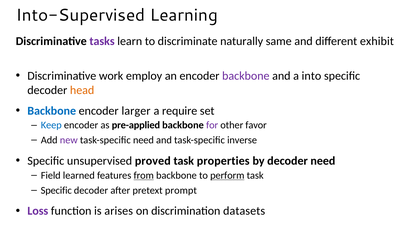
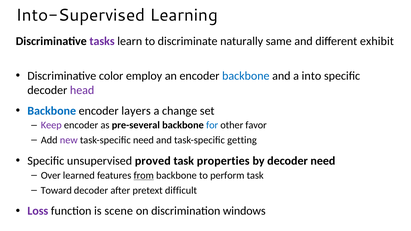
work: work -> color
backbone at (246, 76) colour: purple -> blue
head colour: orange -> purple
larger: larger -> layers
require: require -> change
Keep colour: blue -> purple
pre-applied: pre-applied -> pre-several
for colour: purple -> blue
inverse: inverse -> getting
Field: Field -> Over
perform underline: present -> none
Specific at (56, 190): Specific -> Toward
prompt: prompt -> difficult
arises: arises -> scene
datasets: datasets -> windows
